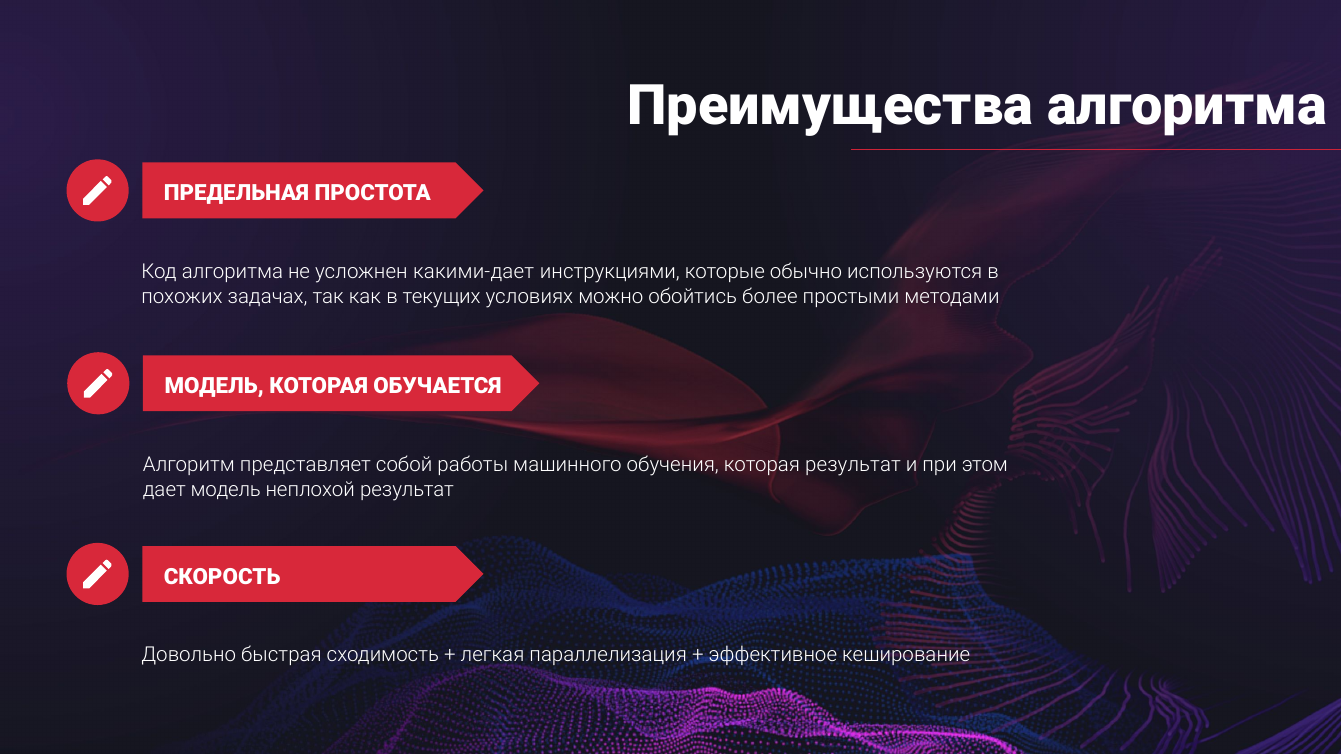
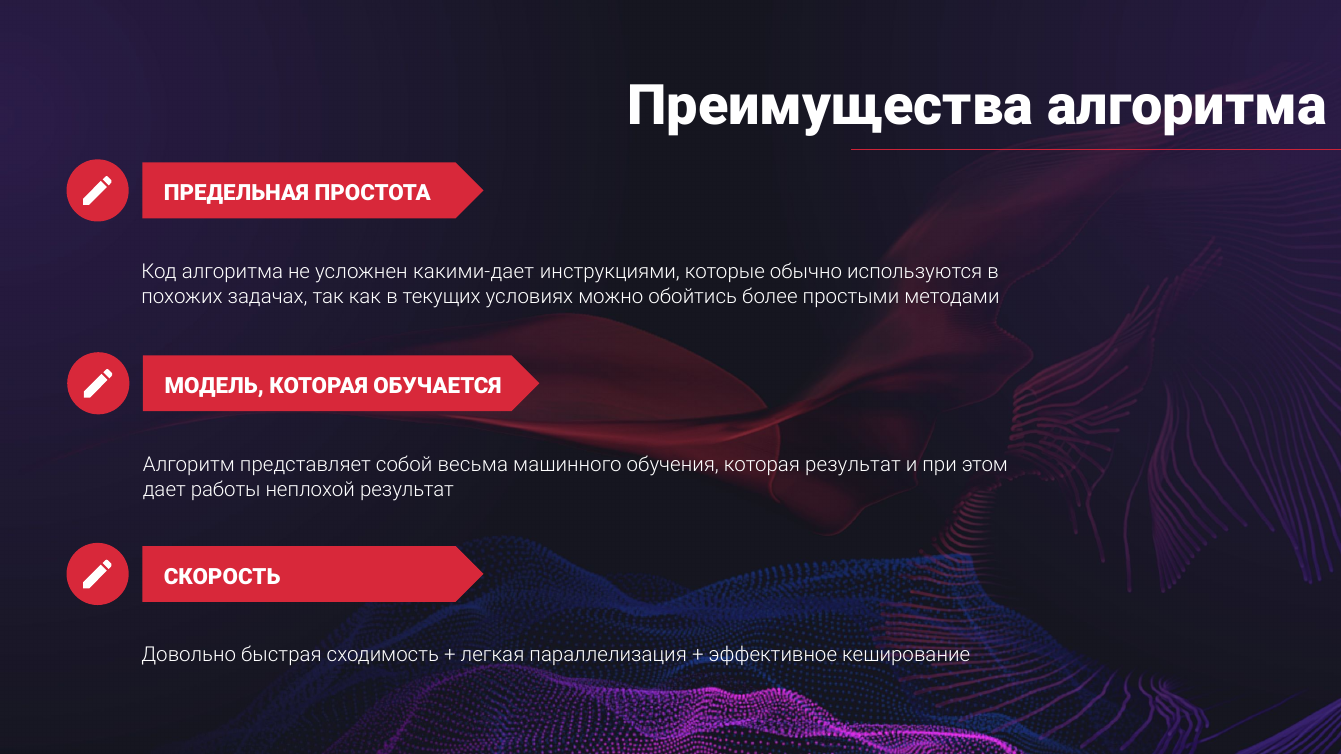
работы: работы -> весьма
дает модель: модель -> работы
